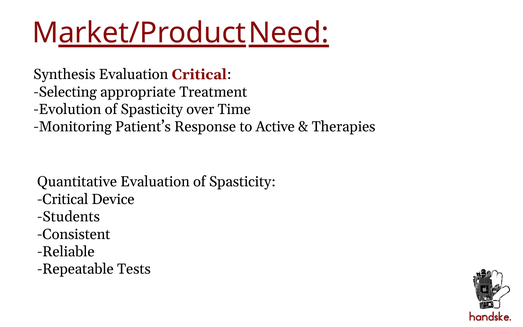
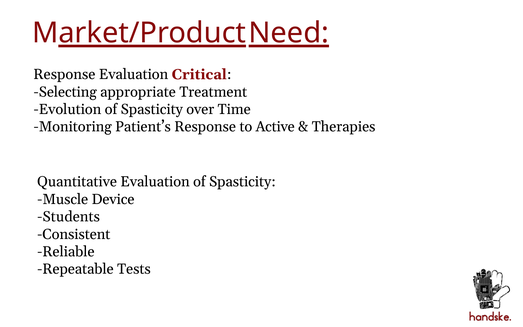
Synthesis at (64, 74): Synthesis -> Response
Critical at (63, 199): Critical -> Muscle
